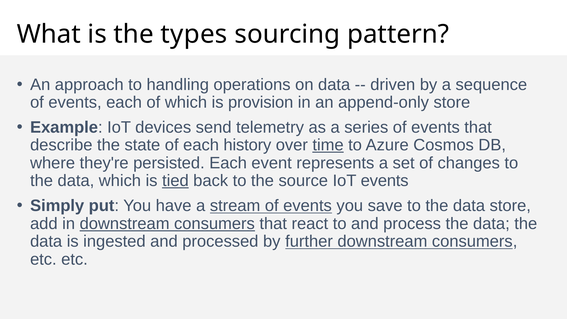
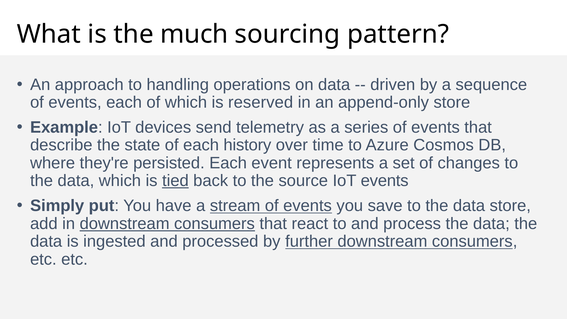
types: types -> much
provision: provision -> reserved
time underline: present -> none
